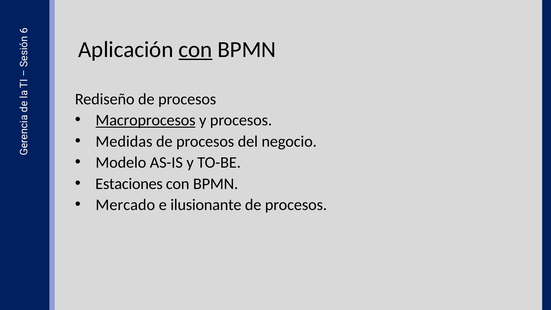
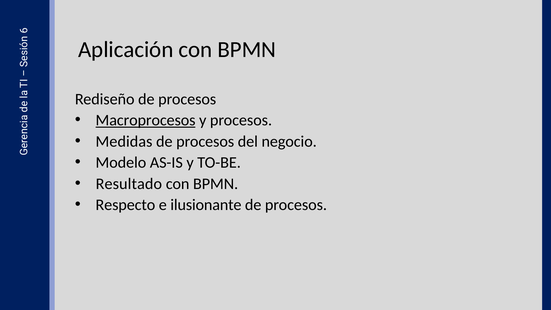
con at (195, 49) underline: present -> none
Estaciones: Estaciones -> Resultado
Mercado: Mercado -> Respecto
